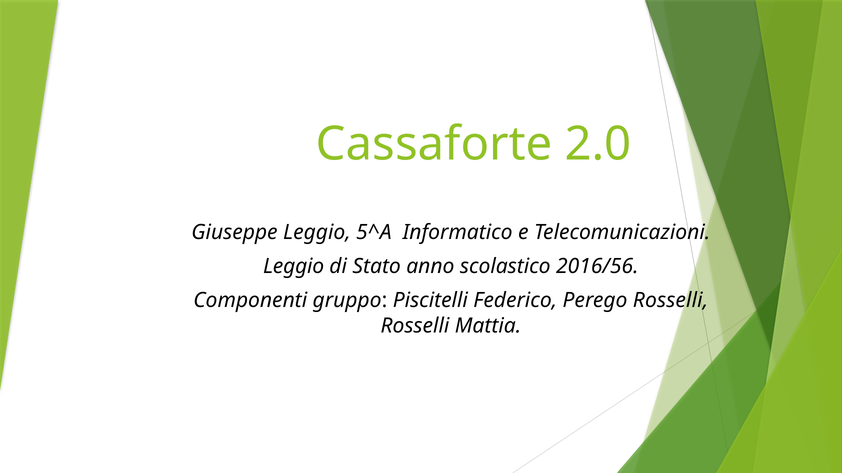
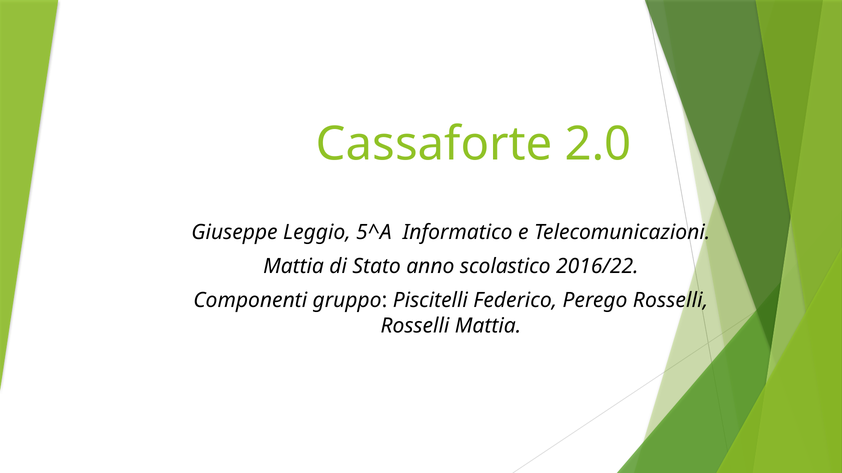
Leggio at (294, 267): Leggio -> Mattia
2016/56: 2016/56 -> 2016/22
